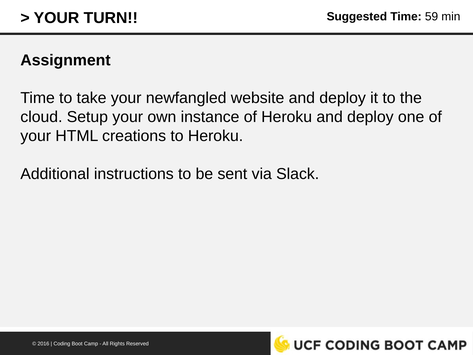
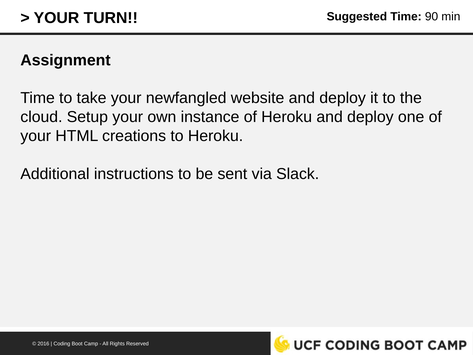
59: 59 -> 90
